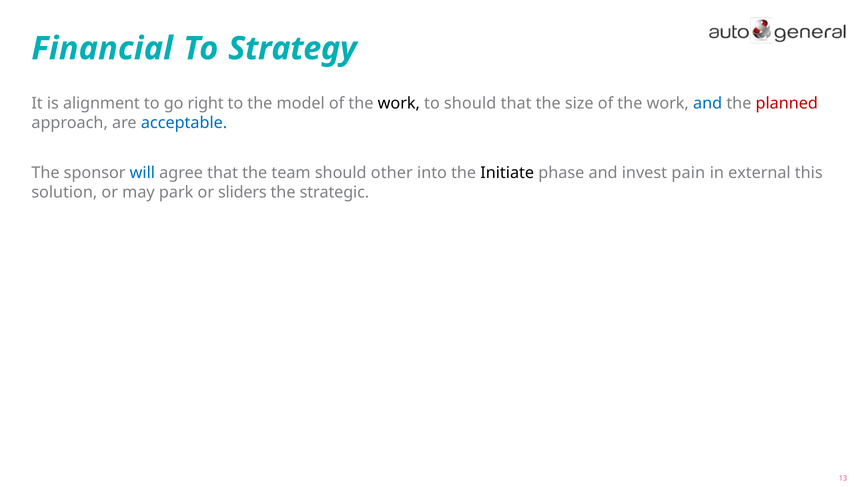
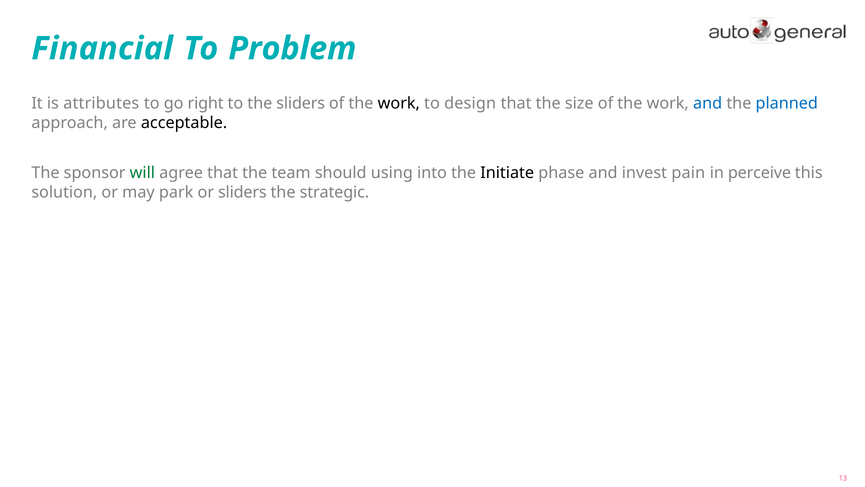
Strategy: Strategy -> Problem
alignment: alignment -> attributes
the model: model -> sliders
to should: should -> design
planned colour: red -> blue
acceptable colour: blue -> black
will colour: blue -> green
other: other -> using
external: external -> perceive
